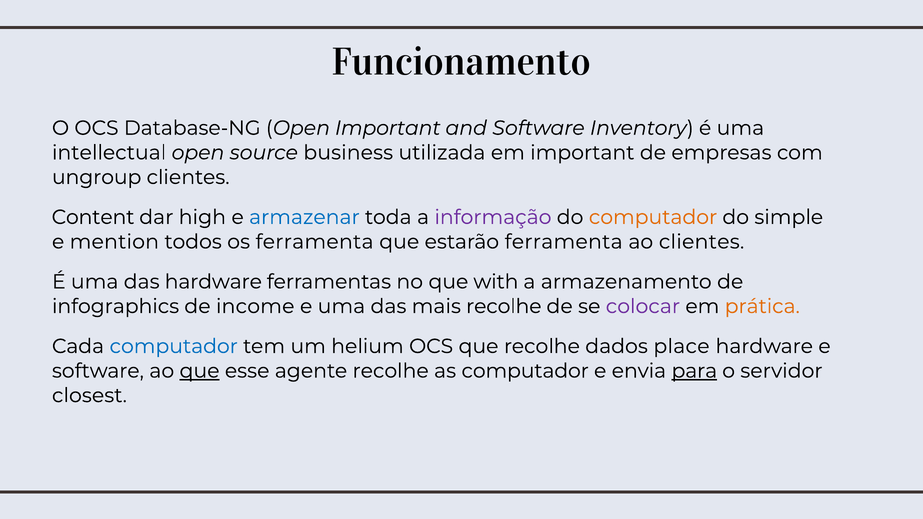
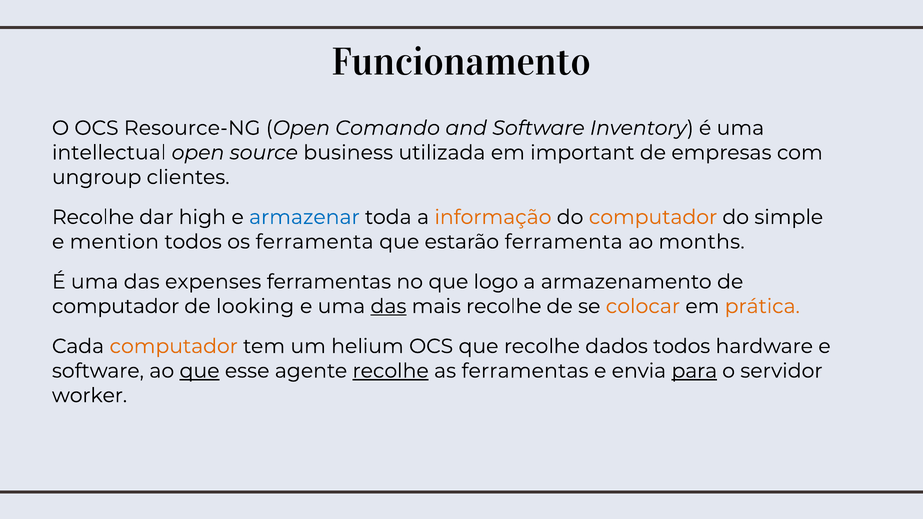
Database-NG: Database-NG -> Resource-NG
Open Important: Important -> Comando
Content at (93, 217): Content -> Recolhe
informação colour: purple -> orange
ao clientes: clientes -> months
das hardware: hardware -> expenses
with: with -> logo
infographics at (116, 306): infographics -> computador
income: income -> looking
das at (388, 306) underline: none -> present
colocar colour: purple -> orange
computador at (174, 346) colour: blue -> orange
dados place: place -> todos
recolhe at (391, 371) underline: none -> present
as computador: computador -> ferramentas
closest: closest -> worker
